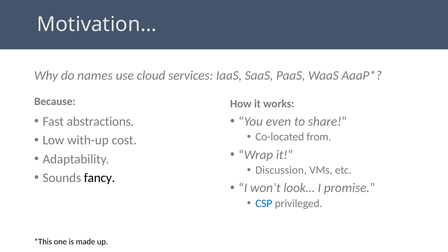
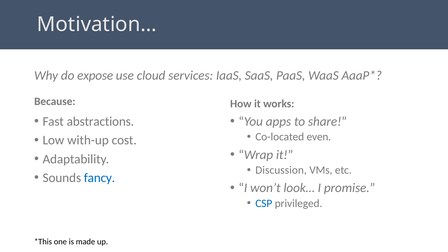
names: names -> expose
even: even -> apps
from: from -> even
fancy colour: black -> blue
